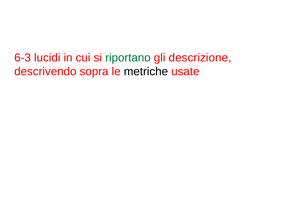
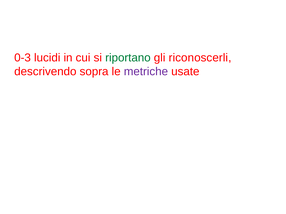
6-3: 6-3 -> 0-3
descrizione: descrizione -> riconoscerli
metriche colour: black -> purple
